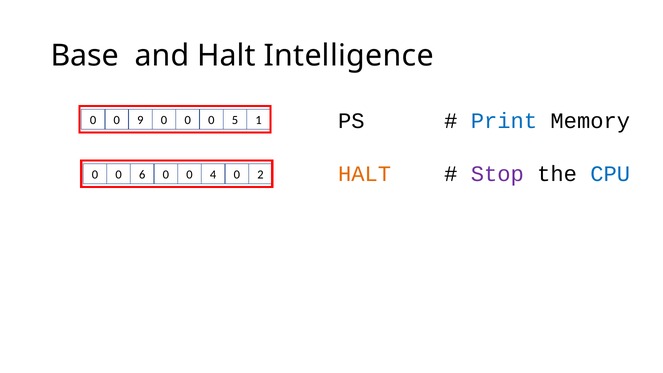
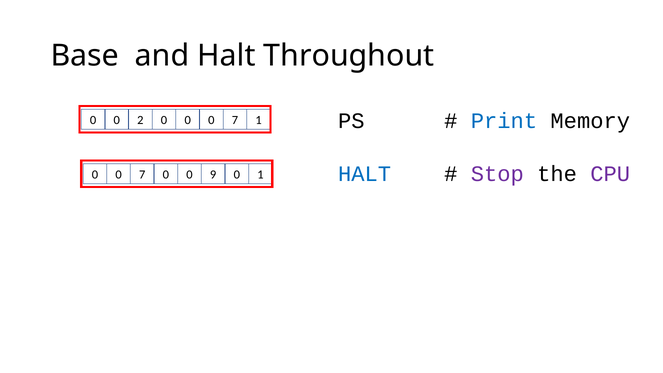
Intelligence: Intelligence -> Throughout
9: 9 -> 2
0 0 0 5: 5 -> 7
HALT at (365, 174) colour: orange -> blue
CPU colour: blue -> purple
6 at (142, 175): 6 -> 7
4: 4 -> 9
0 2: 2 -> 1
